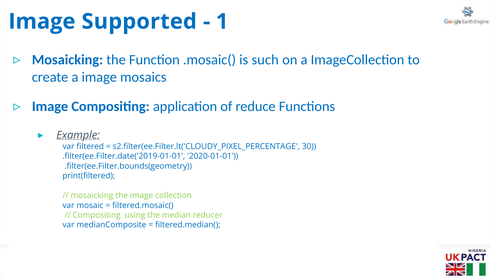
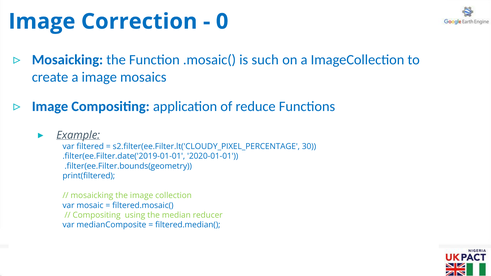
Supported: Supported -> Correction
1: 1 -> 0
